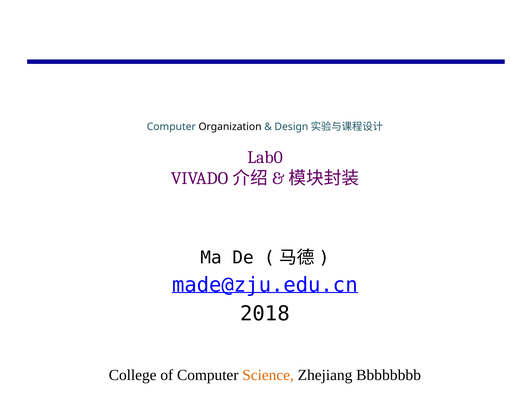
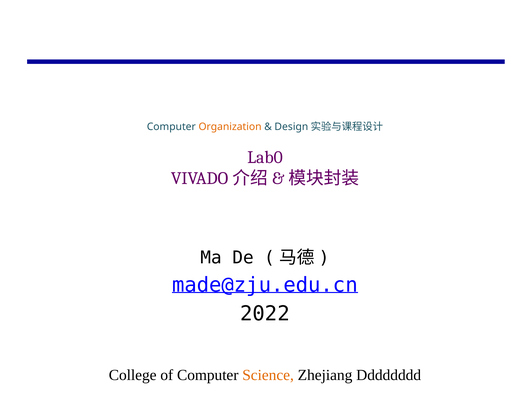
Organization colour: black -> orange
2018: 2018 -> 2022
Bbbbbbbb: Bbbbbbbb -> Dddddddd
